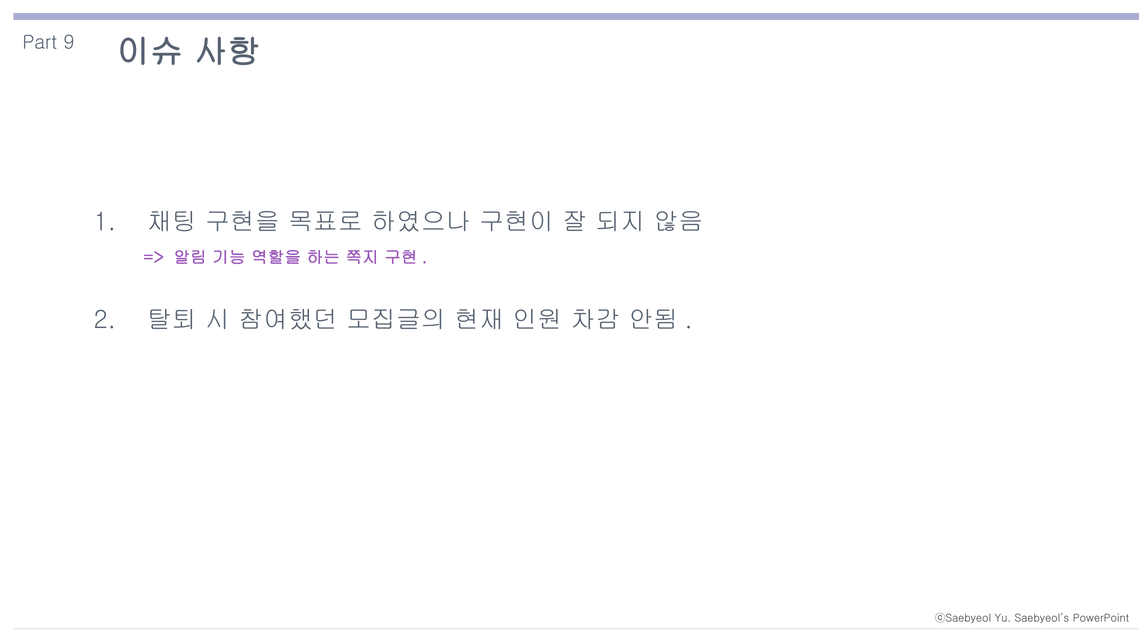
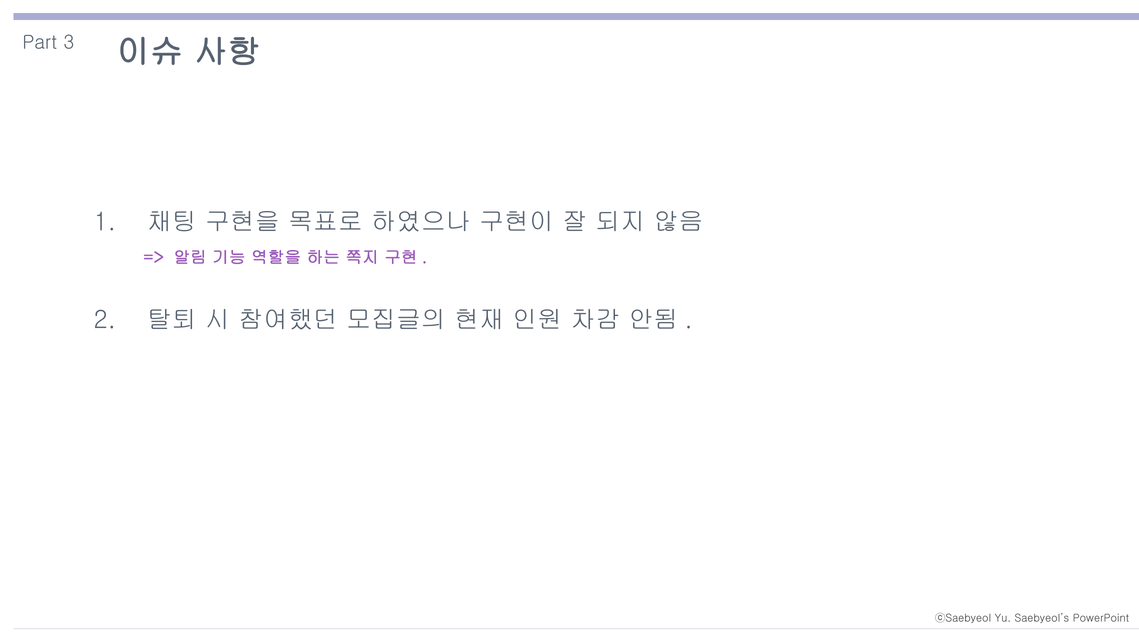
9: 9 -> 3
